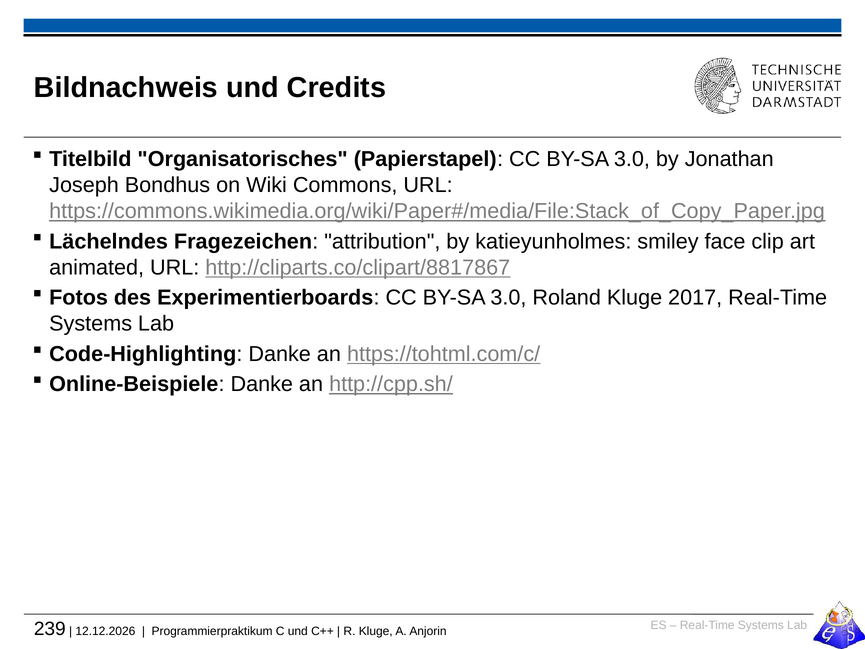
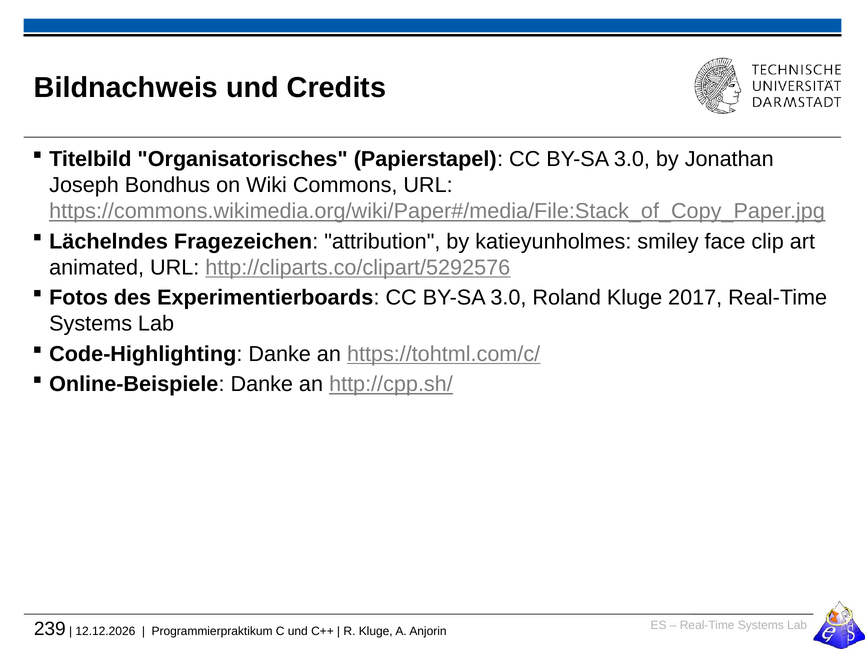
http://cliparts.co/clipart/8817867: http://cliparts.co/clipart/8817867 -> http://cliparts.co/clipart/5292576
